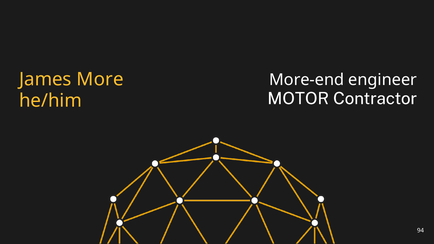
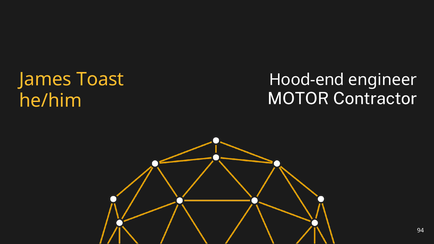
More: More -> Toast
More-end: More-end -> Hood-end
